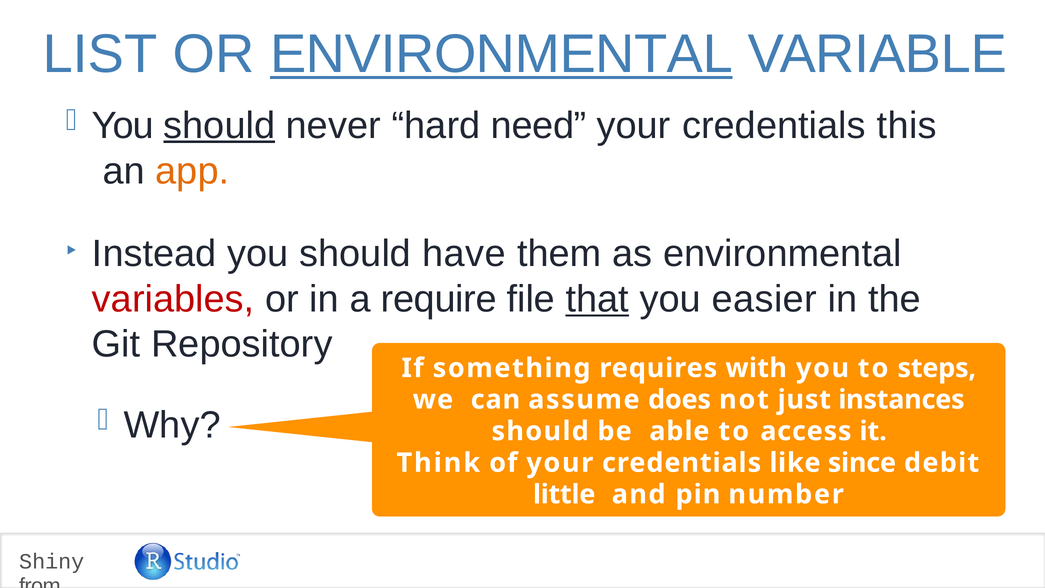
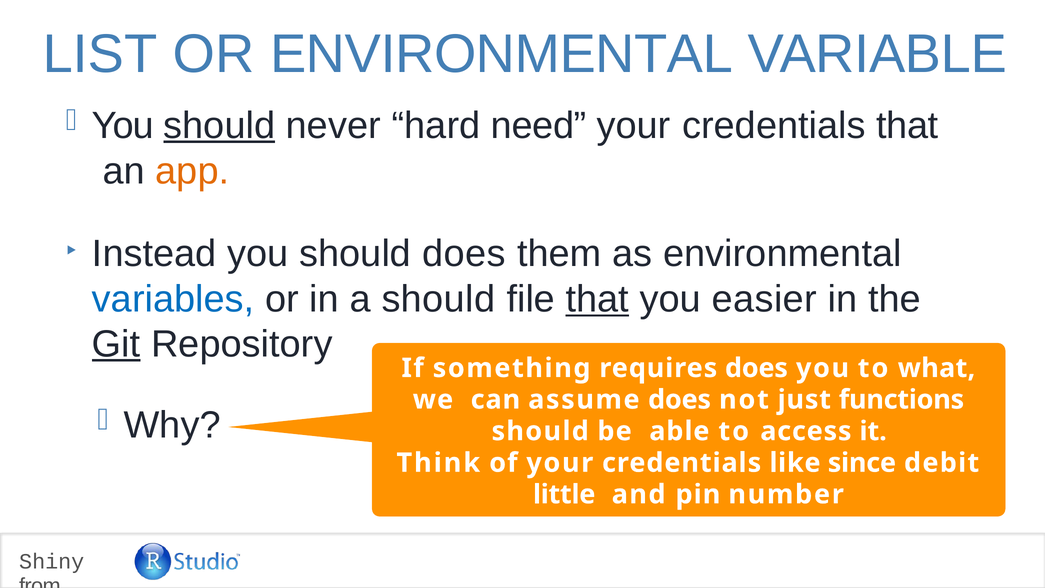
ENVIRONMENTAL at (502, 54) underline: present -> none
credentials this: this -> that
should have: have -> does
variables colour: red -> blue
a require: require -> should
Git underline: none -> present
requires with: with -> does
steps: steps -> what
instances: instances -> functions
